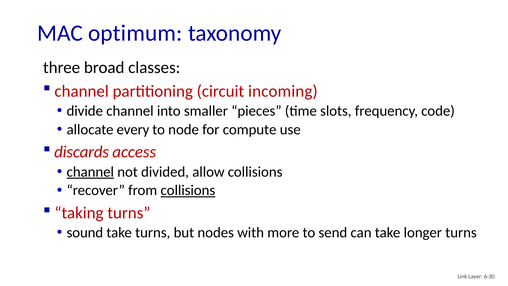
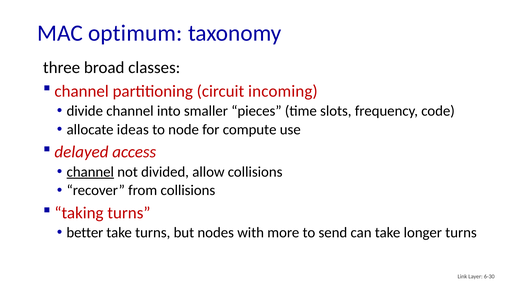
every: every -> ideas
discards: discards -> delayed
collisions at (188, 190) underline: present -> none
sound: sound -> better
